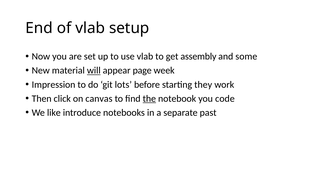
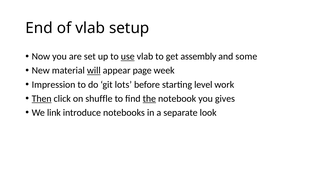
use underline: none -> present
they: they -> level
Then underline: none -> present
canvas: canvas -> shuffle
code: code -> gives
like: like -> link
past: past -> look
